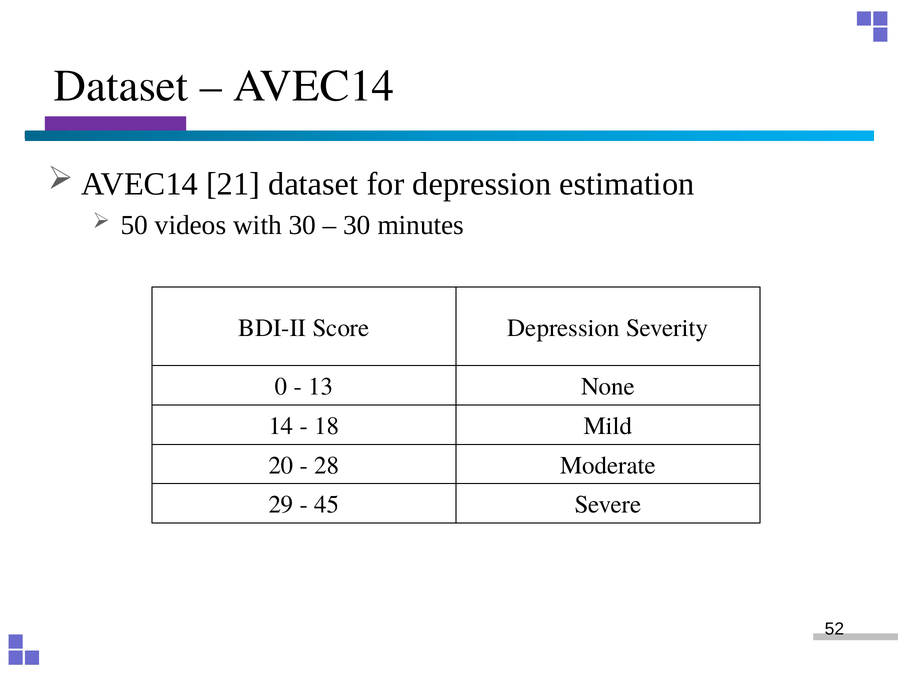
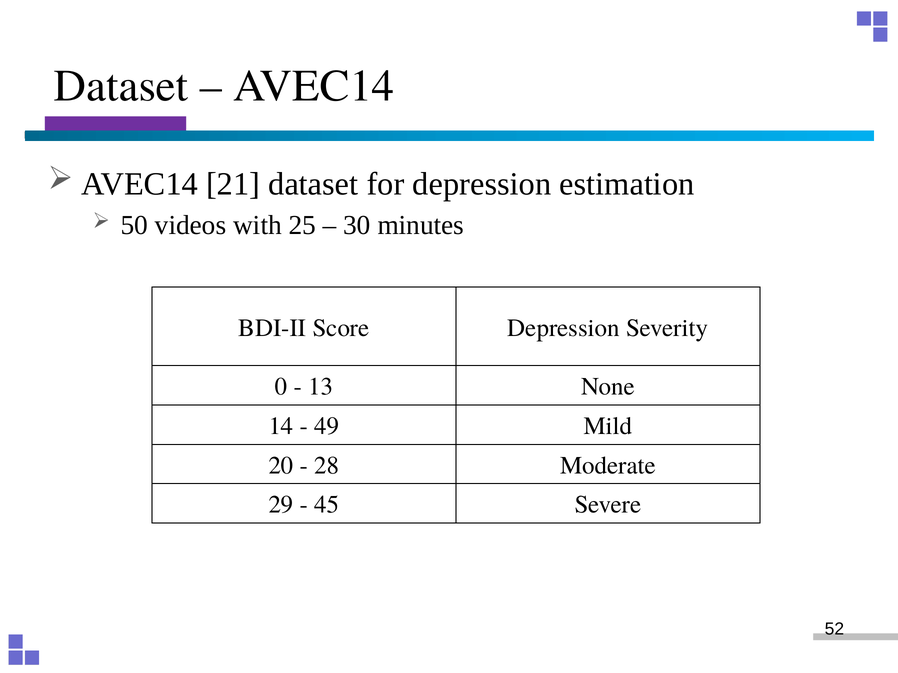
with 30: 30 -> 25
18: 18 -> 49
